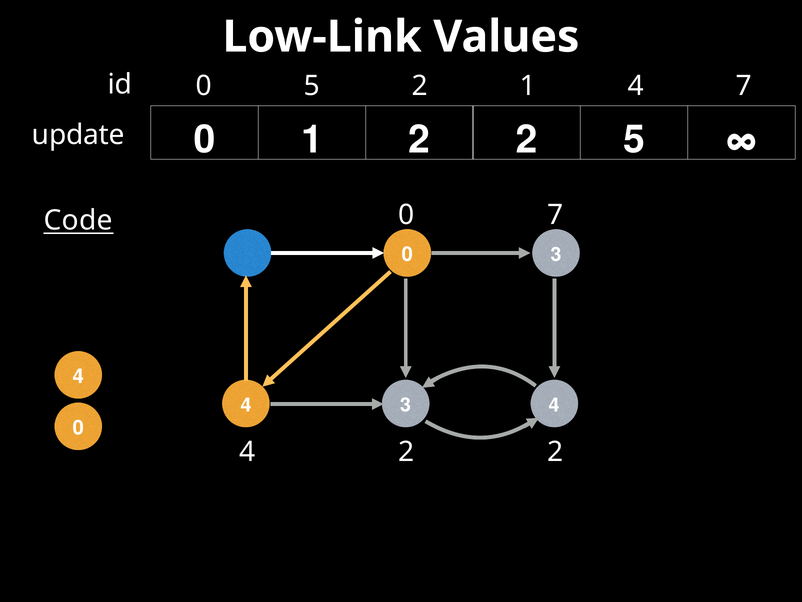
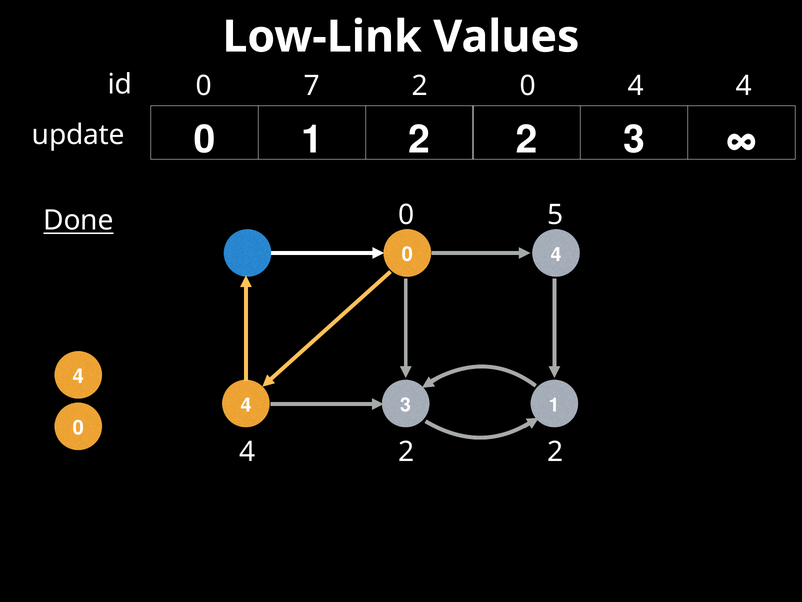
0 5: 5 -> 7
1 at (528, 86): 1 -> 0
4 7: 7 -> 4
2 5: 5 -> 3
7 at (555, 215): 7 -> 5
Code: Code -> Done
3 at (556, 255): 3 -> 4
4 4: 4 -> 1
